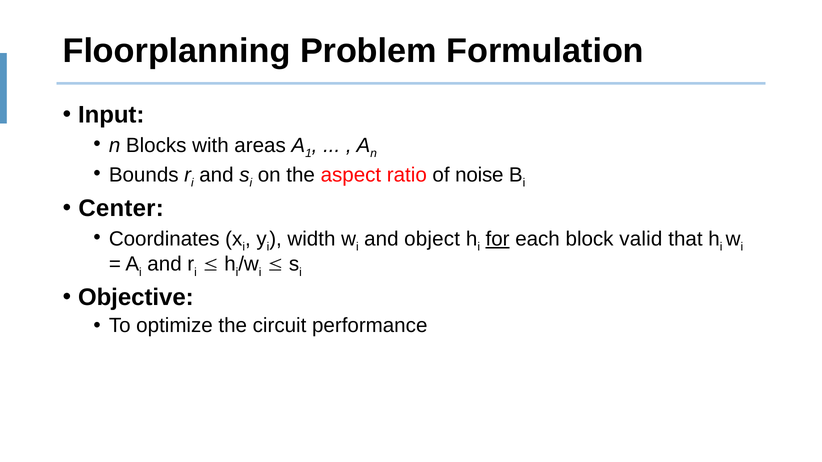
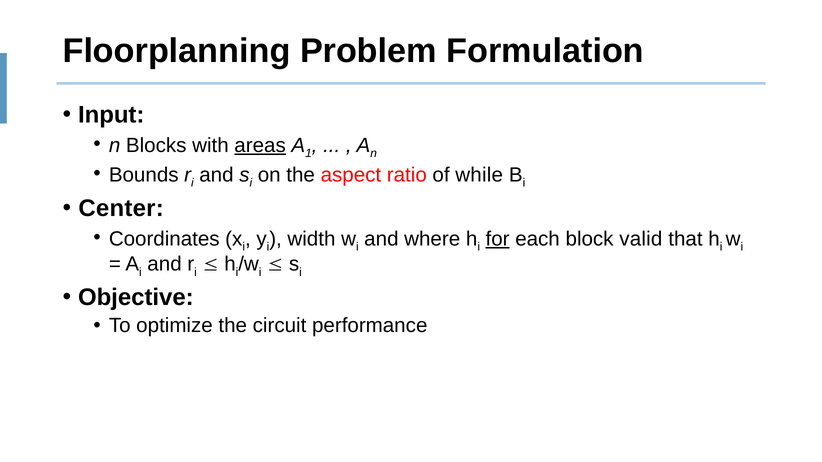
areas underline: none -> present
noise: noise -> while
object: object -> where
